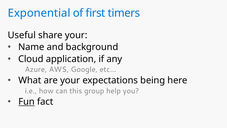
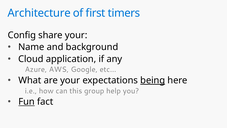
Exponential: Exponential -> Architecture
Useful: Useful -> Config
being underline: none -> present
